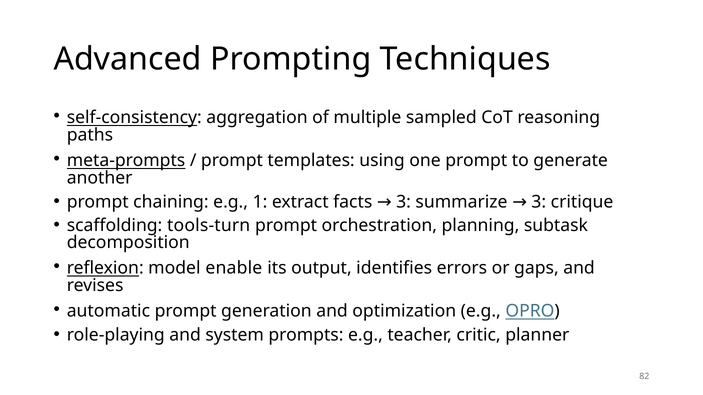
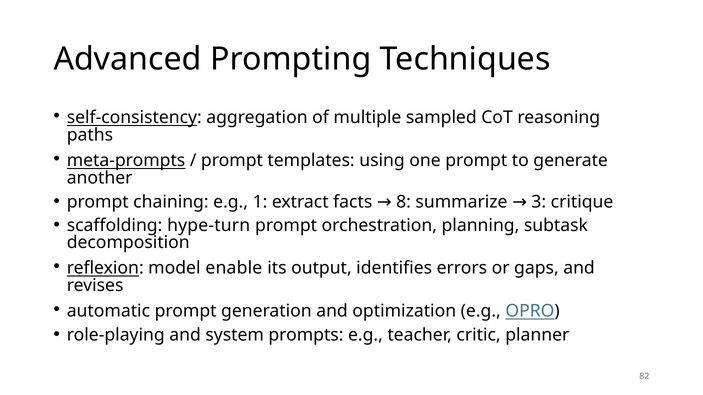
facts 3: 3 -> 8
tools-turn: tools-turn -> hype-turn
